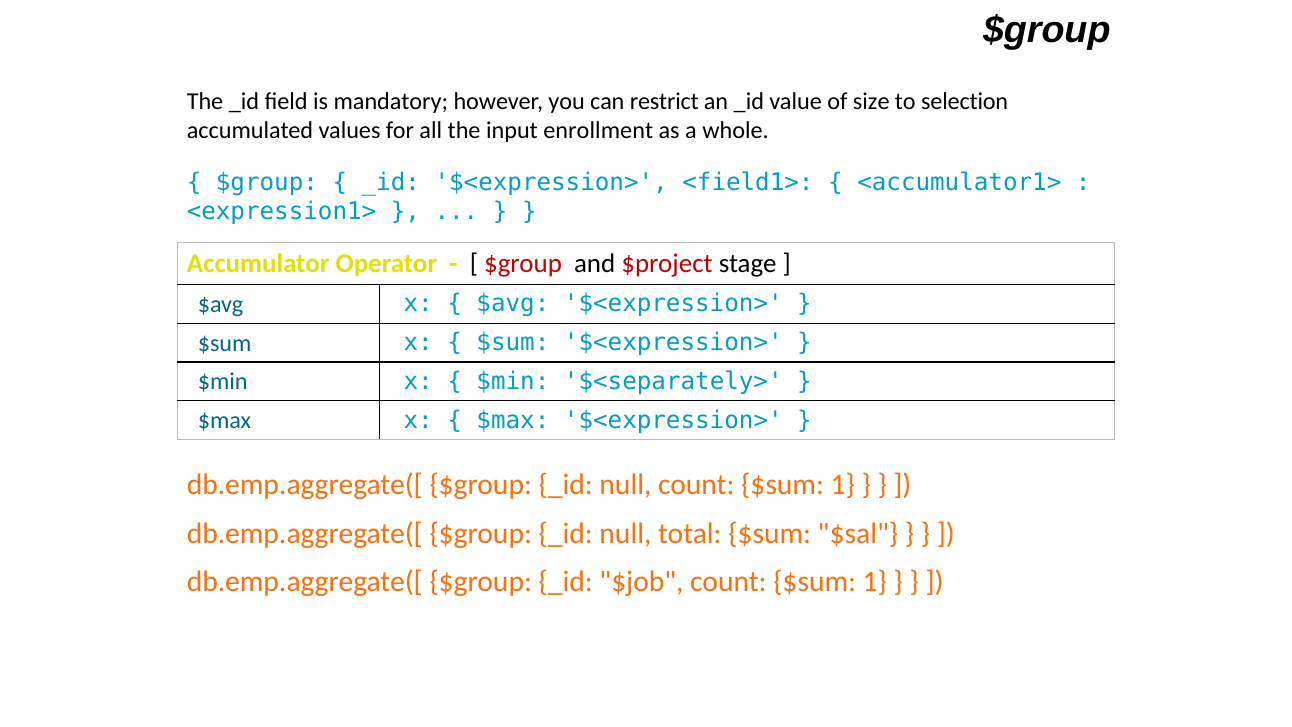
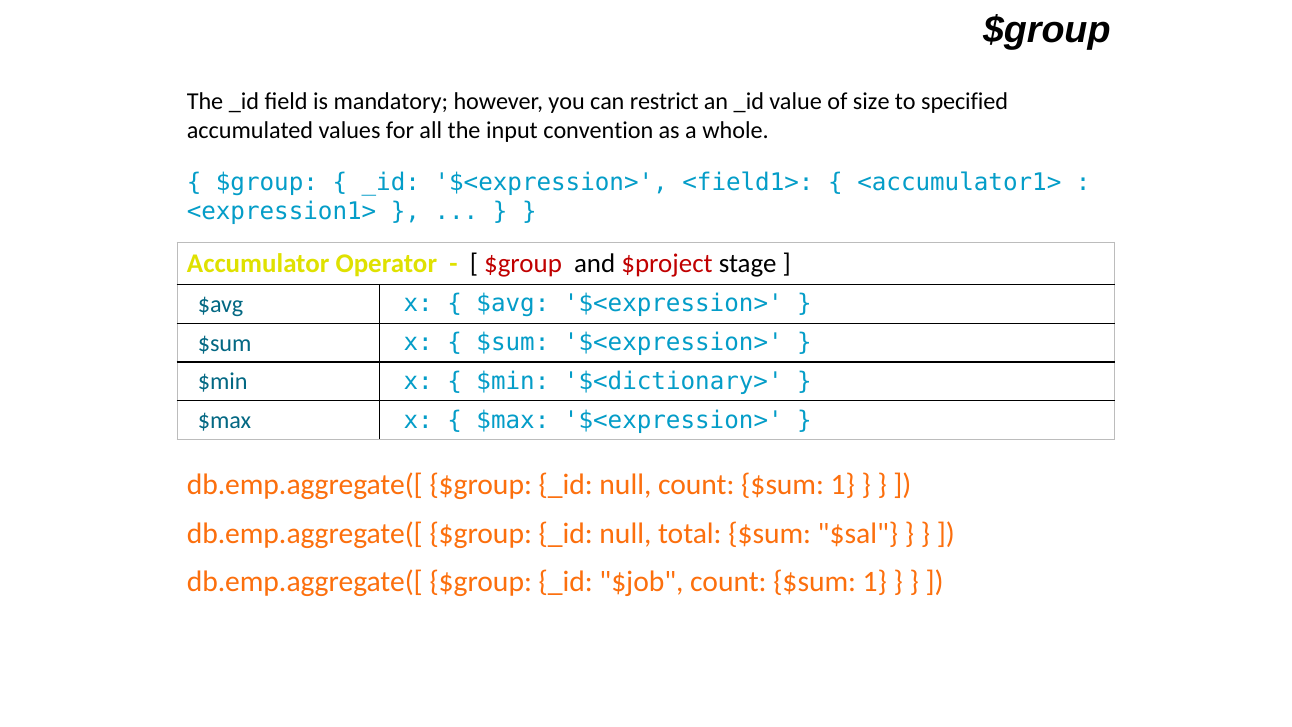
selection: selection -> specified
enrollment: enrollment -> convention
$<separately>: $<separately> -> $<dictionary>
